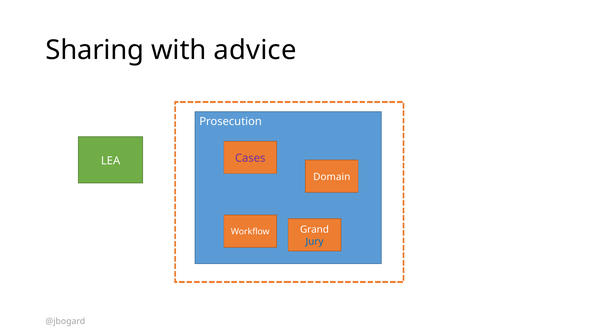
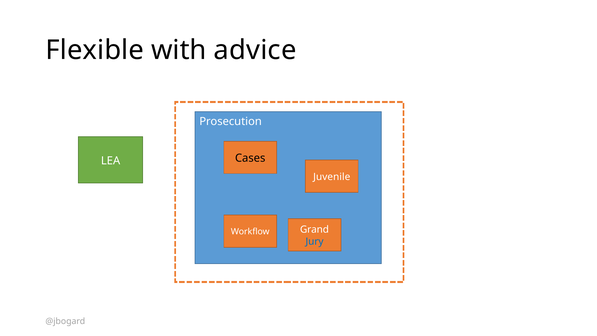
Sharing: Sharing -> Flexible
Cases colour: purple -> black
Domain: Domain -> Juvenile
